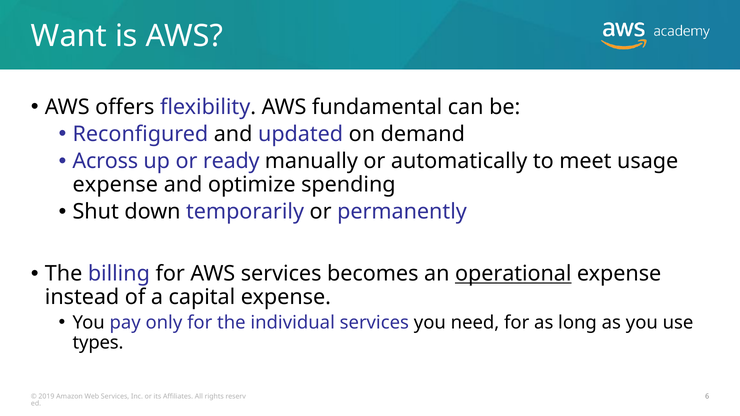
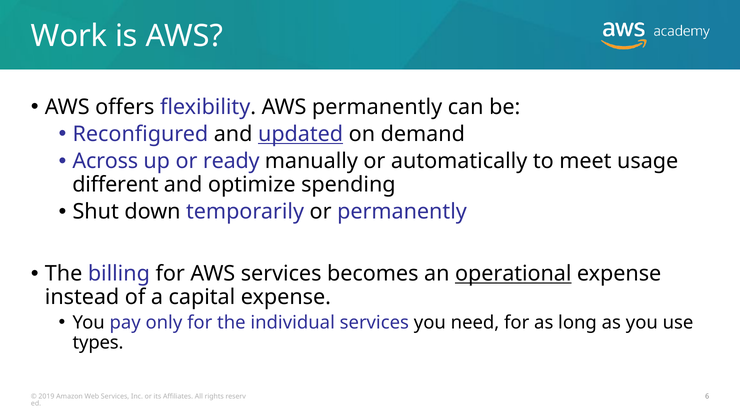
Want: Want -> Work
AWS fundamental: fundamental -> permanently
updated underline: none -> present
expense at (115, 185): expense -> different
